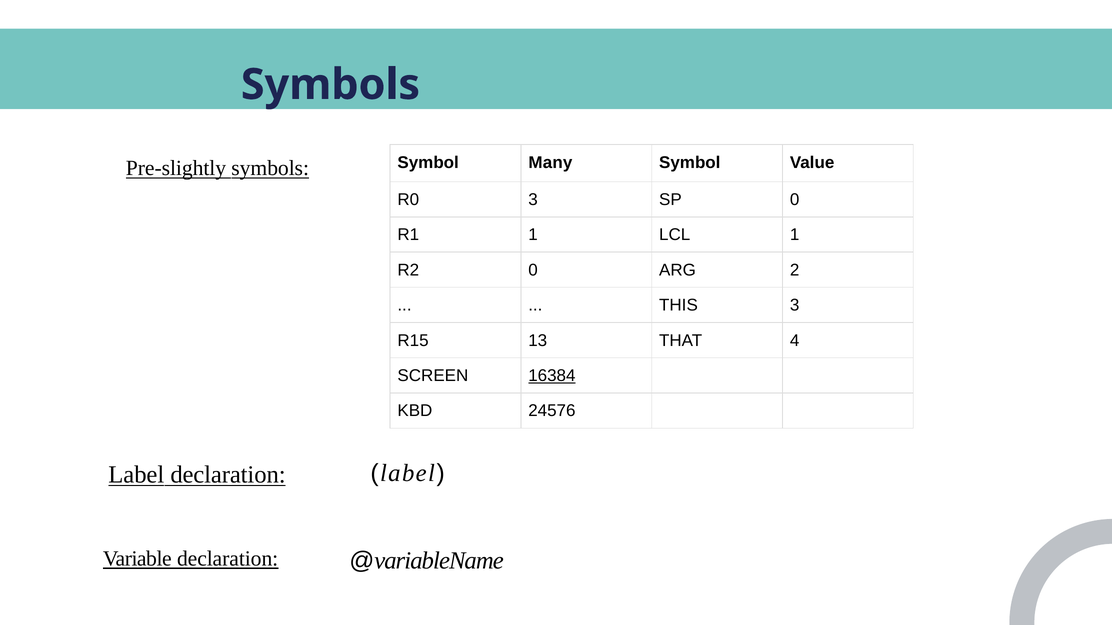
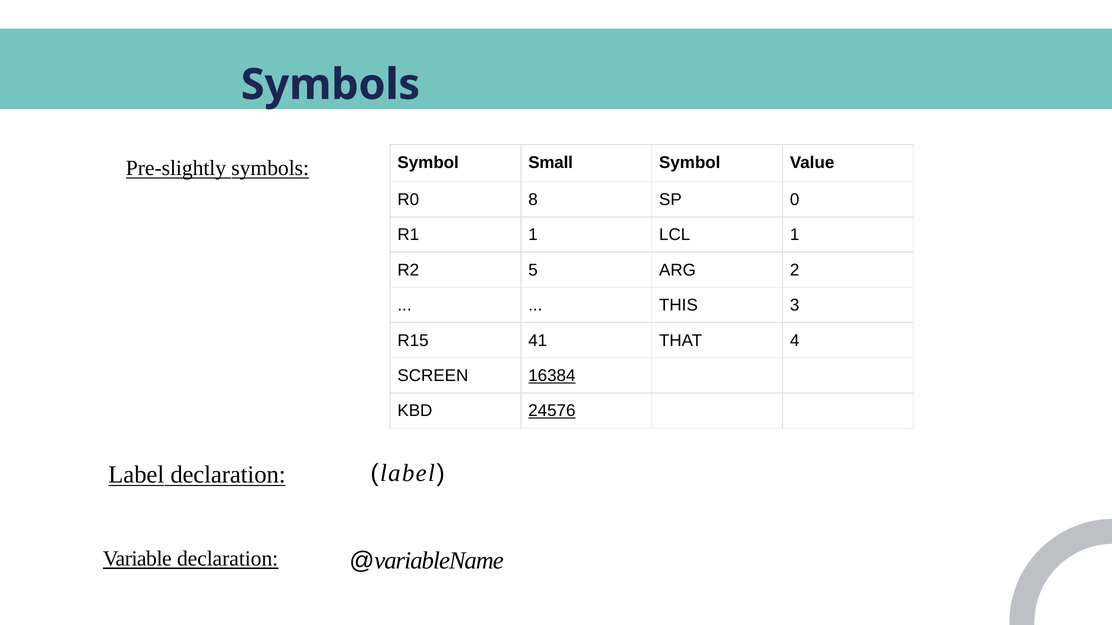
Many: Many -> Small
R0 3: 3 -> 8
R2 0: 0 -> 5
13: 13 -> 41
24576 underline: none -> present
